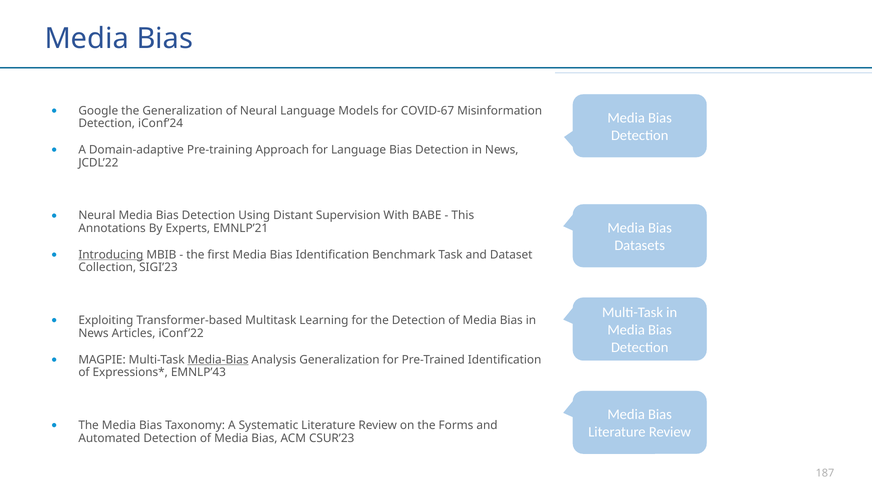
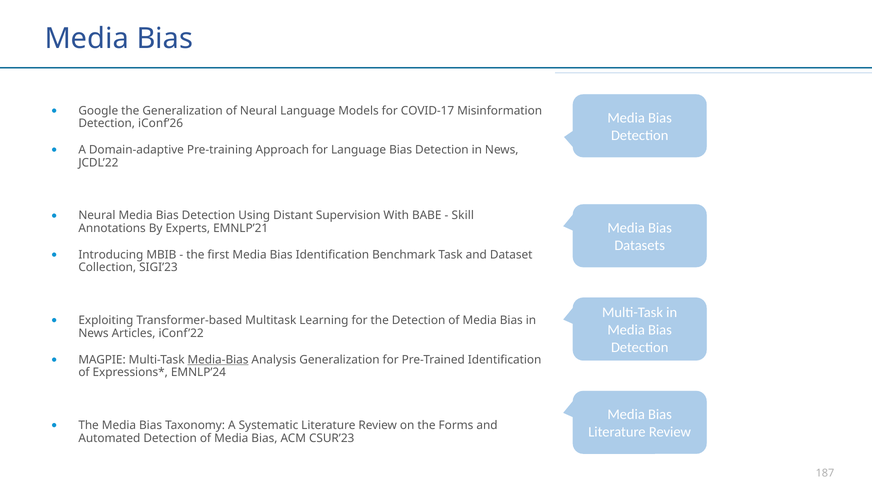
COVID-67: COVID-67 -> COVID-17
iConf’24: iConf’24 -> iConf’26
This: This -> Skill
Introducing underline: present -> none
EMNLP’43: EMNLP’43 -> EMNLP’24
